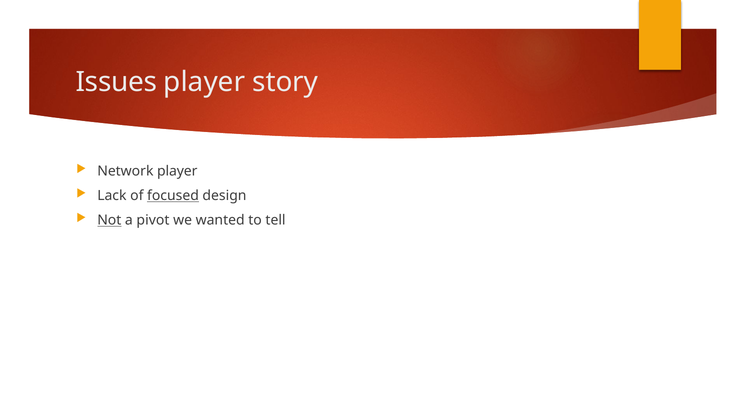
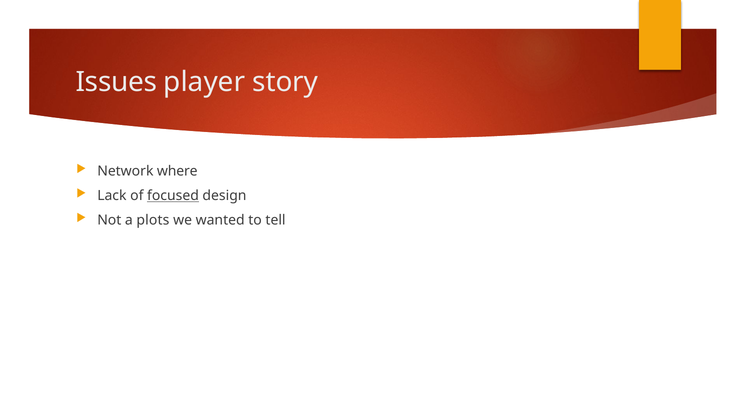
Network player: player -> where
Not underline: present -> none
pivot: pivot -> plots
